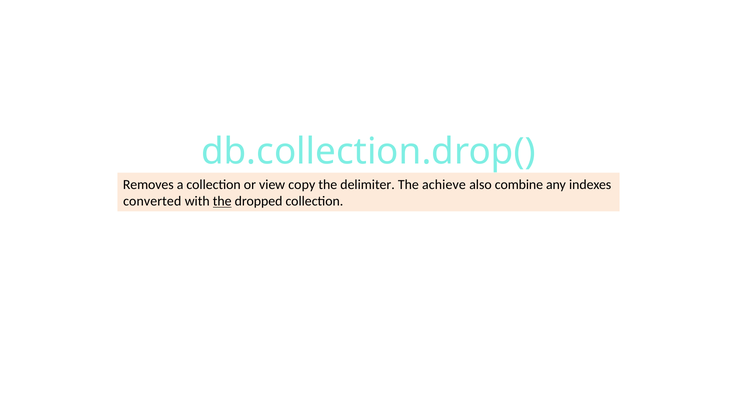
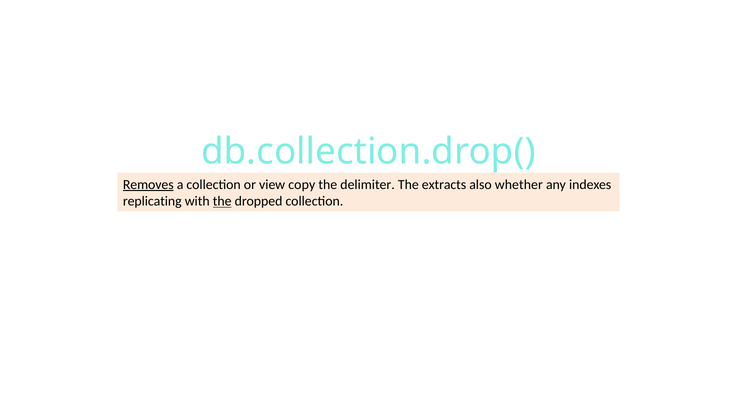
Removes underline: none -> present
achieve: achieve -> extracts
combine: combine -> whether
converted: converted -> replicating
